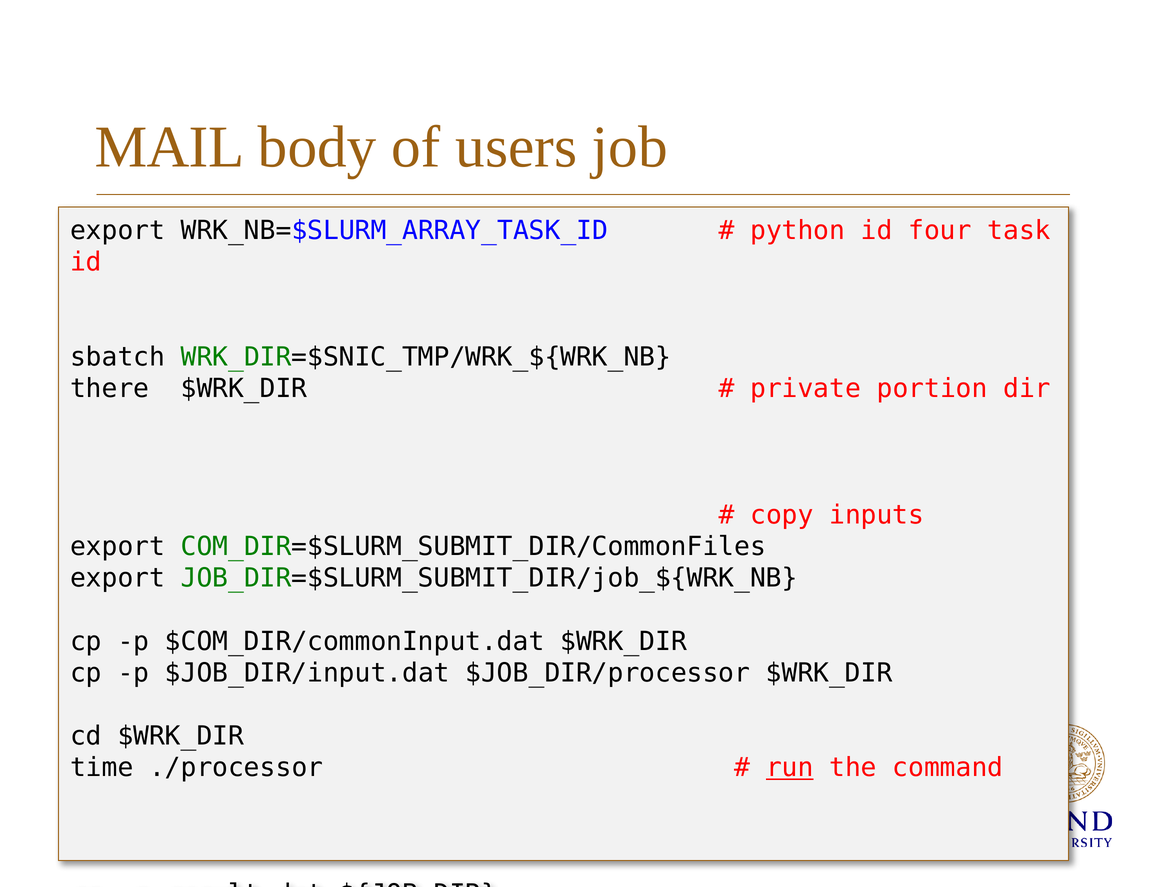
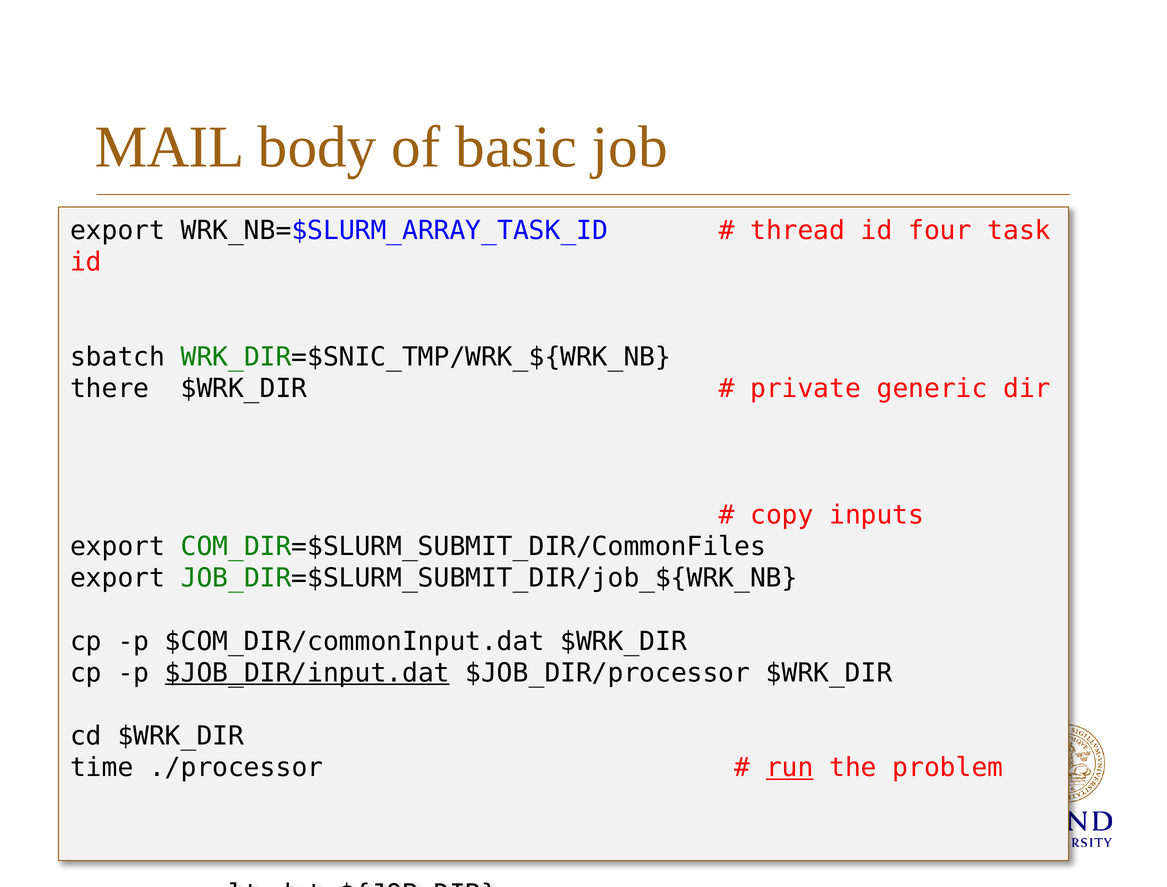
users: users -> basic
python: python -> thread
portion: portion -> generic
$JOB_DIR/input.dat underline: none -> present
command: command -> problem
